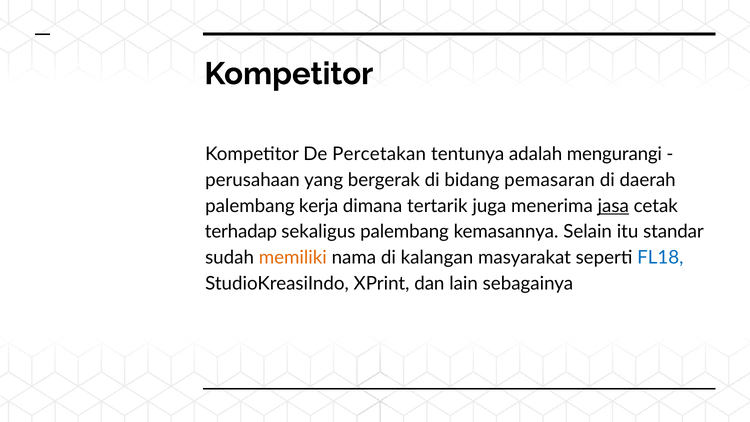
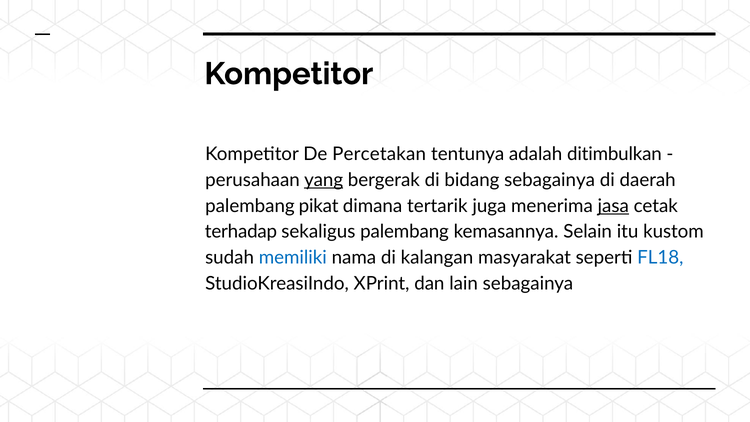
mengurangi: mengurangi -> ditimbulkan
yang underline: none -> present
bidang pemasaran: pemasaran -> sebagainya
kerja: kerja -> pikat
standar: standar -> kustom
memiliki colour: orange -> blue
